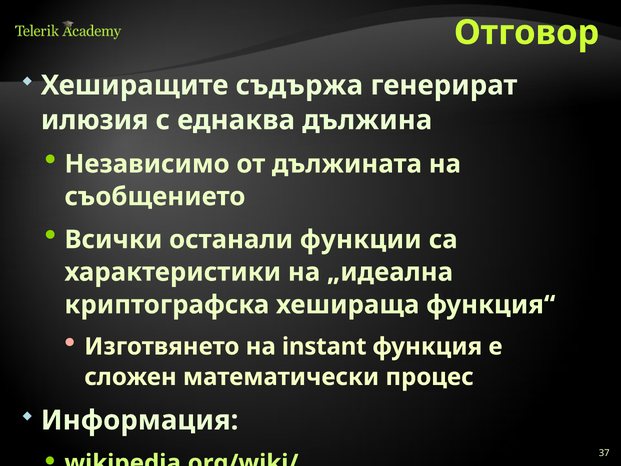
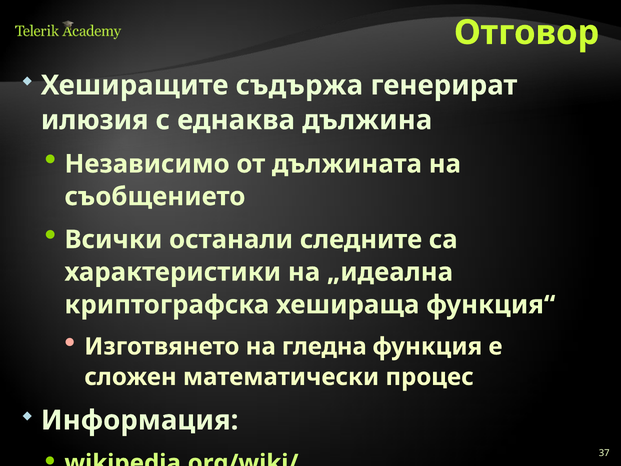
функции: функции -> следните
instant: instant -> гледна
